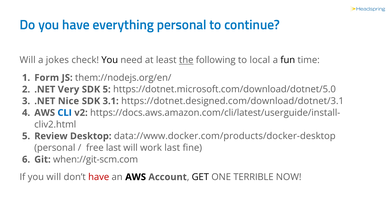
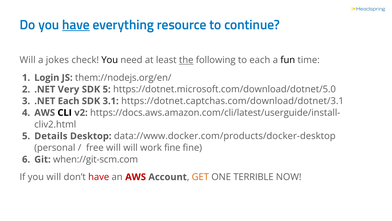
have at (76, 25) underline: none -> present
everything personal: personal -> resource
to local: local -> each
Form: Form -> Login
.NET Nice: Nice -> Each
https://dotnet.designed.com/download/dotnet/3.1: https://dotnet.designed.com/download/dotnet/3.1 -> https://dotnet.captchas.com/download/dotnet/3.1
CLI colour: blue -> black
Review: Review -> Details
free last: last -> will
work last: last -> fine
AWS at (136, 177) colour: black -> red
GET colour: black -> orange
